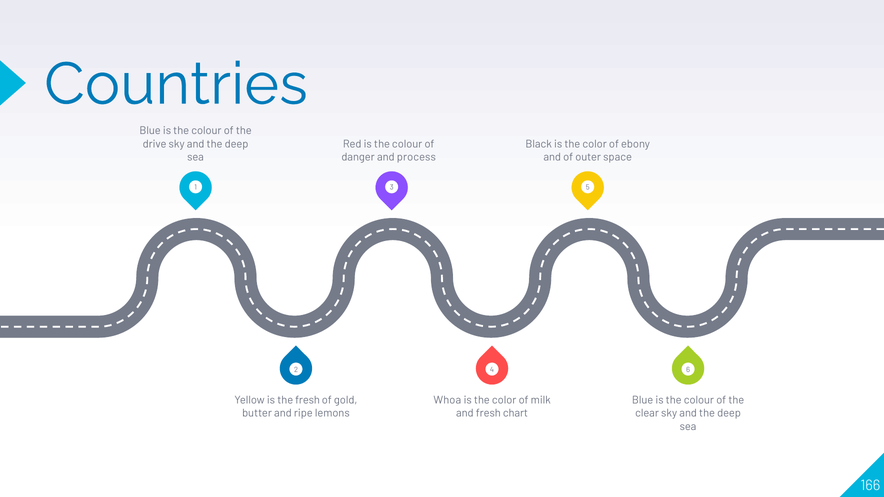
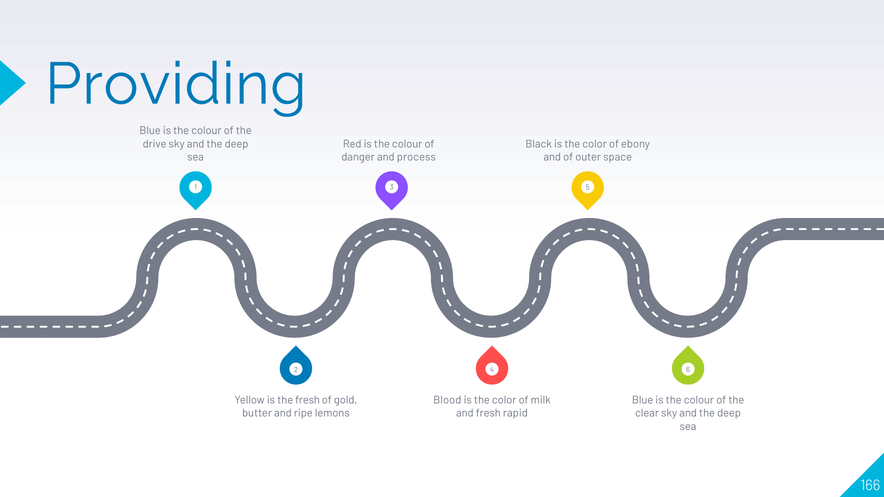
Countries: Countries -> Providing
Whoa: Whoa -> Blood
chart: chart -> rapid
